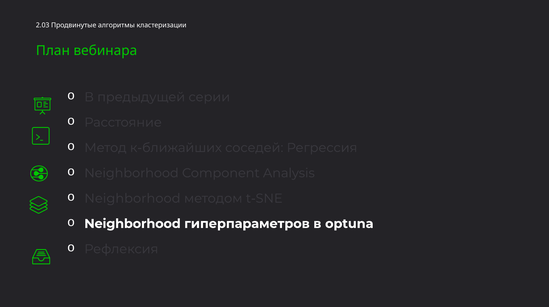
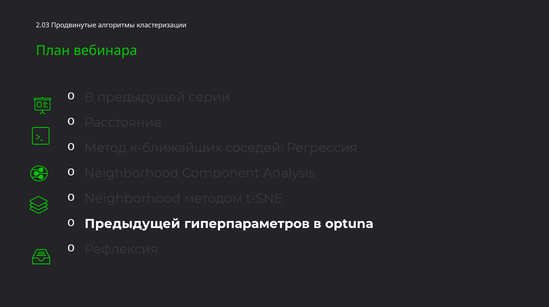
Neighborhood at (132, 224): Neighborhood -> Предыдущей
